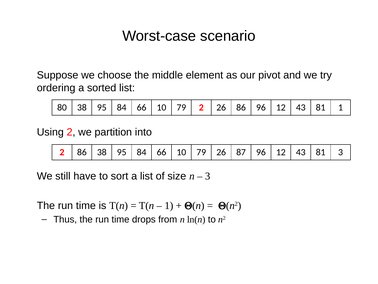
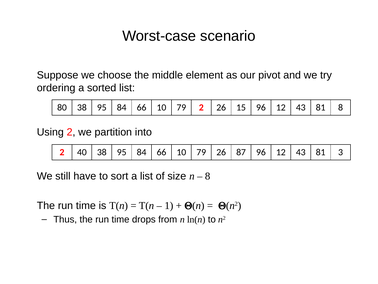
26 86: 86 -> 15
81 1: 1 -> 8
2 86: 86 -> 40
3 at (208, 176): 3 -> 8
